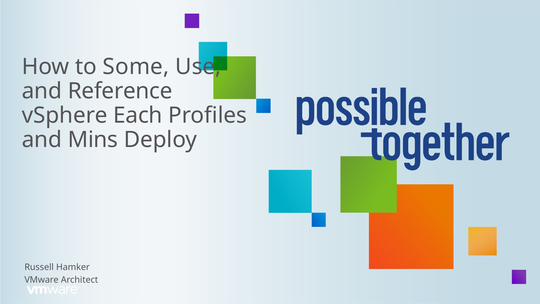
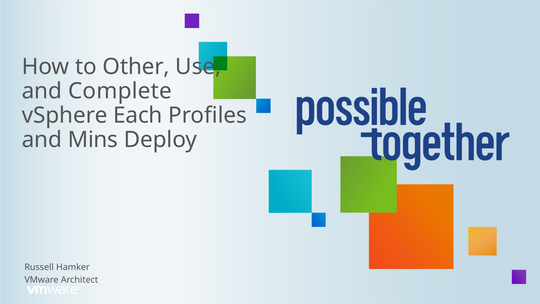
Some: Some -> Other
Reference: Reference -> Complete
